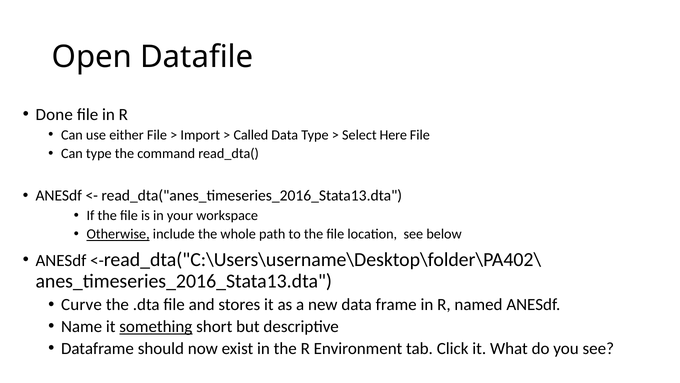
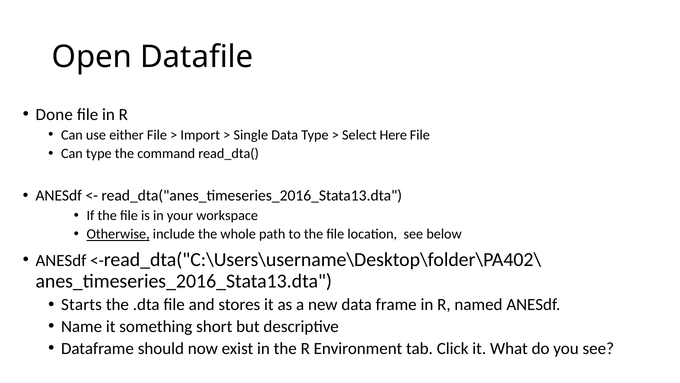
Called: Called -> Single
Curve: Curve -> Starts
something underline: present -> none
